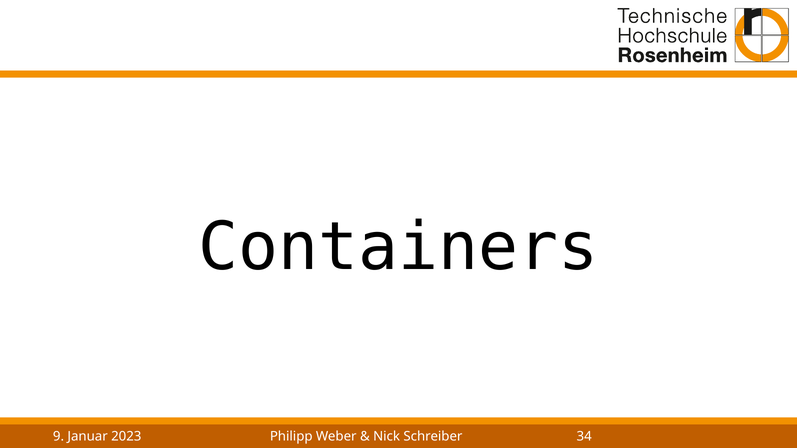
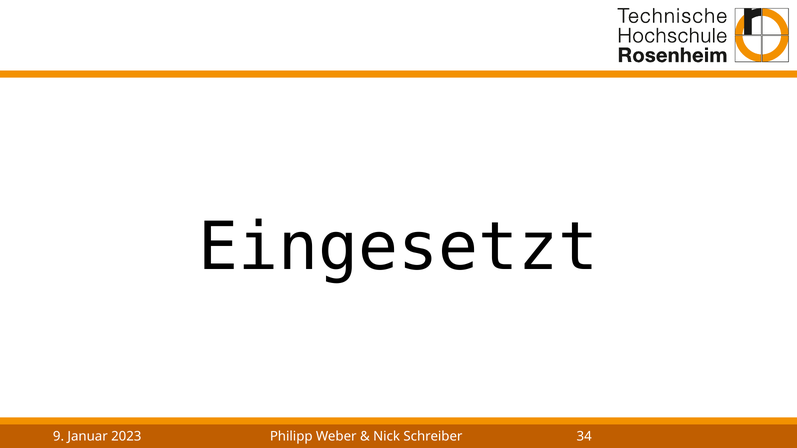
Containers: Containers -> Eingesetzt
